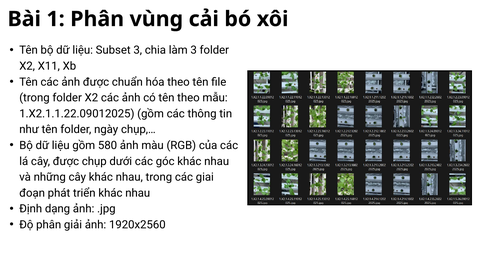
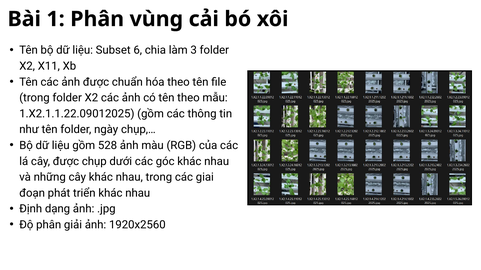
Subset 3: 3 -> 6
580: 580 -> 528
